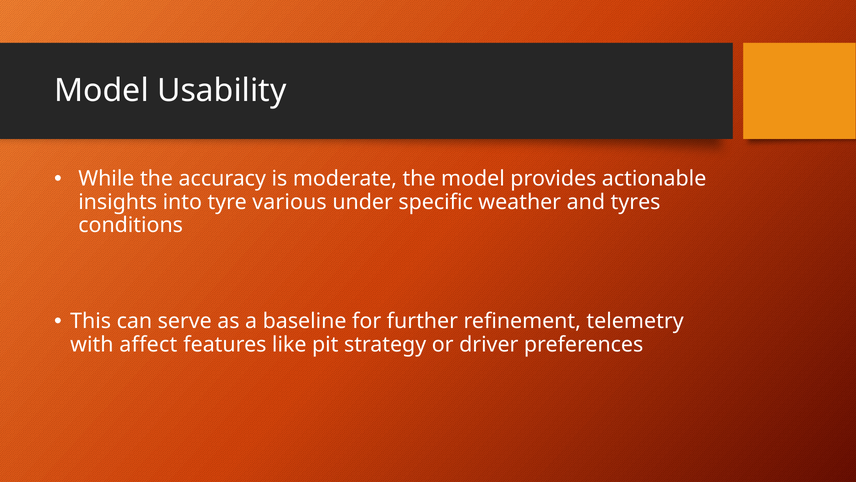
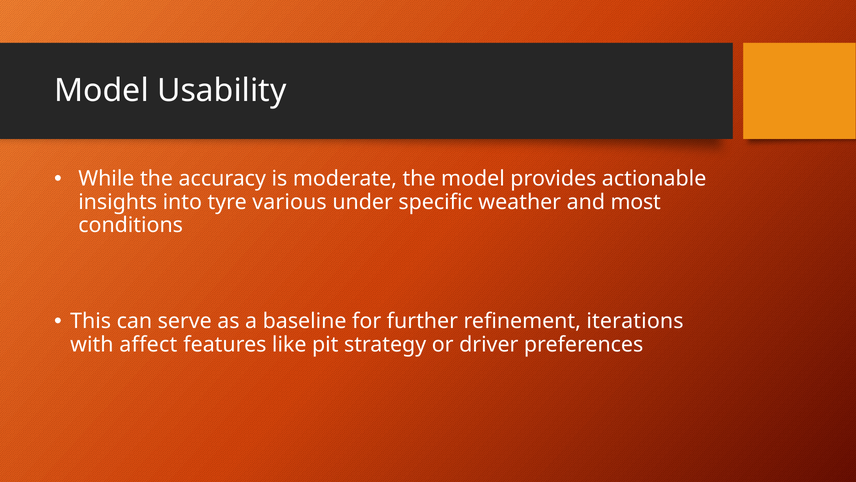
tyres: tyres -> most
telemetry: telemetry -> iterations
